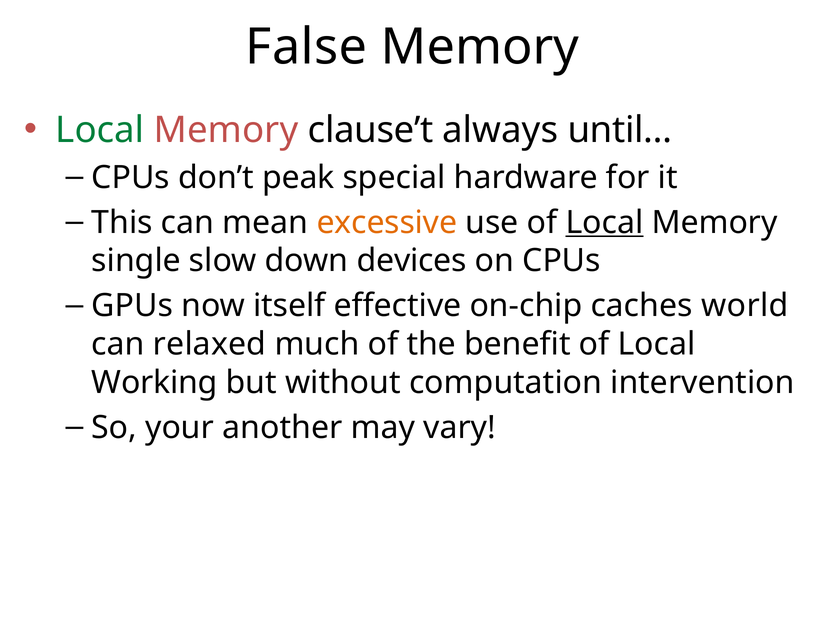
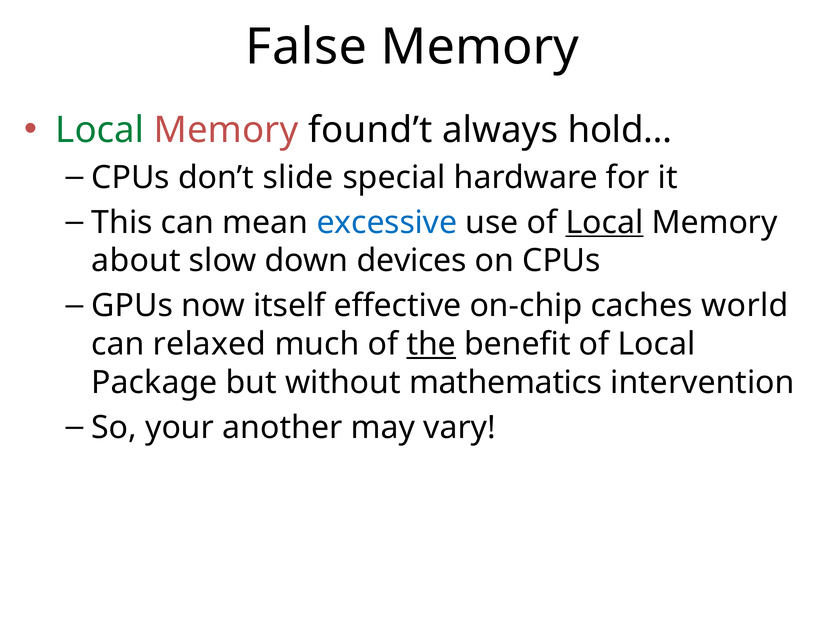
clause’t: clause’t -> found’t
until…: until… -> hold…
peak: peak -> slide
excessive colour: orange -> blue
single: single -> about
the underline: none -> present
Working: Working -> Package
computation: computation -> mathematics
